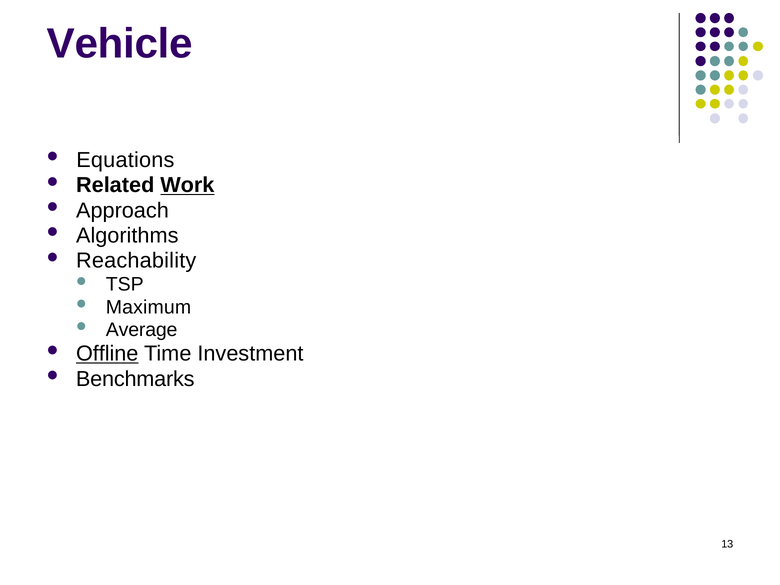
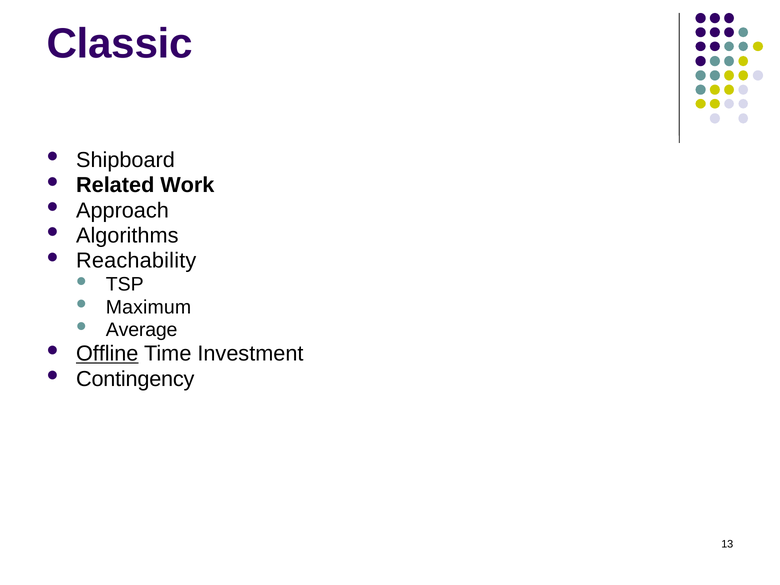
Vehicle: Vehicle -> Classic
Equations: Equations -> Shipboard
Work underline: present -> none
Benchmarks: Benchmarks -> Contingency
